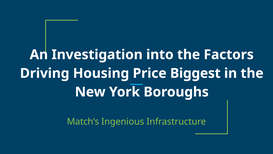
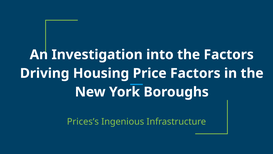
Price Biggest: Biggest -> Factors
Match’s: Match’s -> Prices’s
